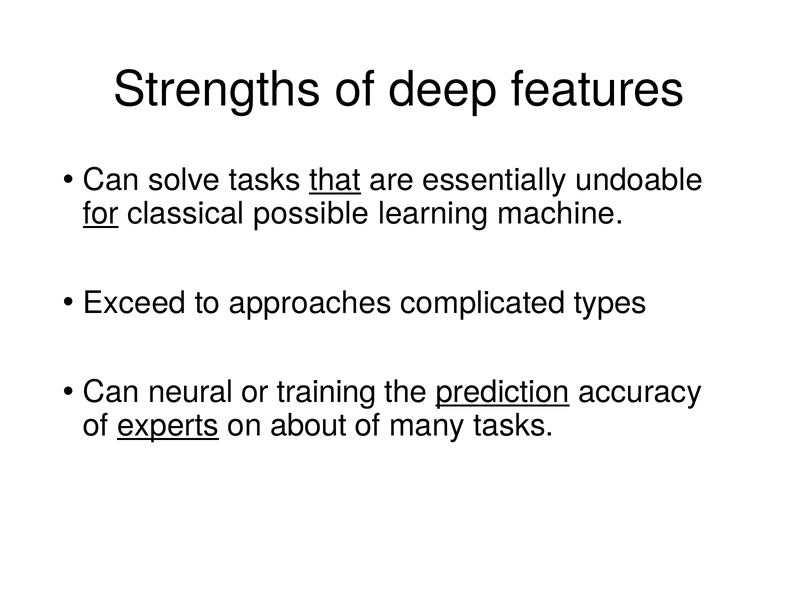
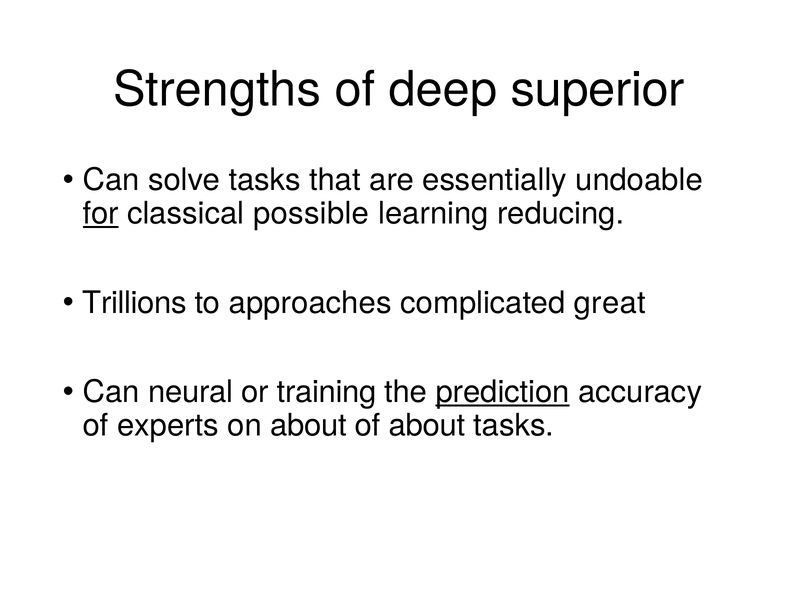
features: features -> superior
that underline: present -> none
machine: machine -> reducing
Exceed: Exceed -> Trillions
types: types -> great
experts underline: present -> none
of many: many -> about
